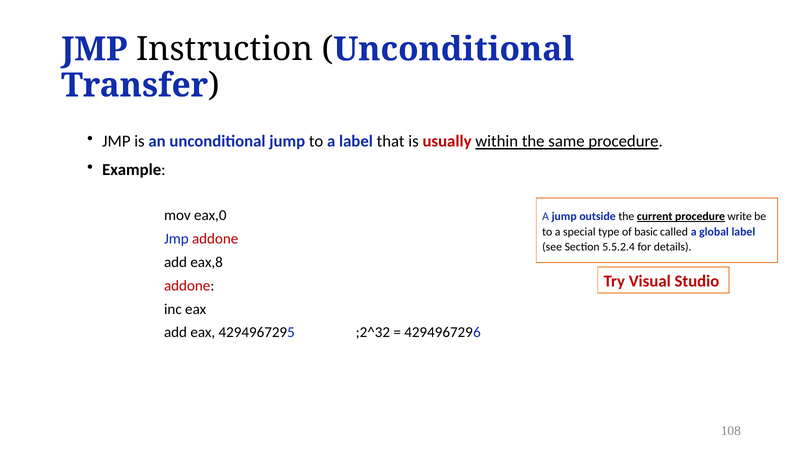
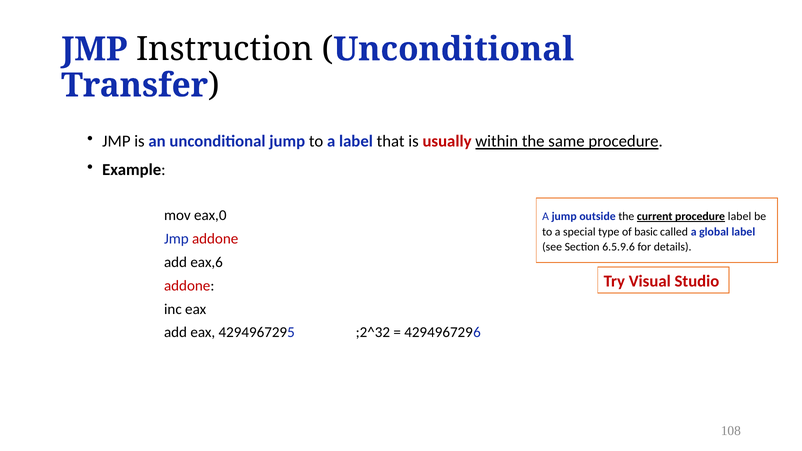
procedure write: write -> label
5.5.2.4: 5.5.2.4 -> 6.5.9.6
eax,8: eax,8 -> eax,6
